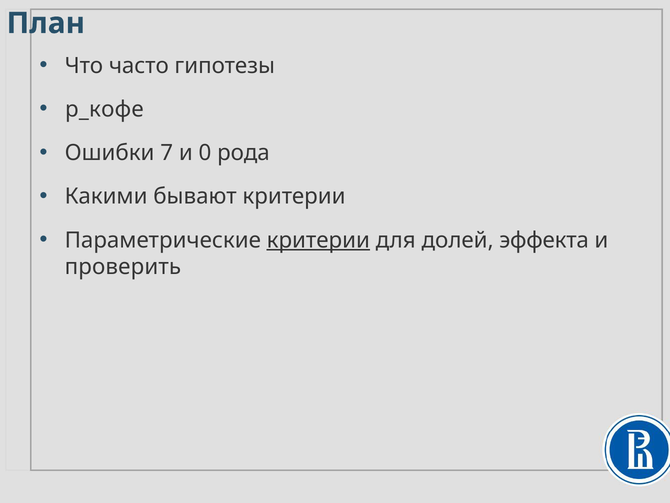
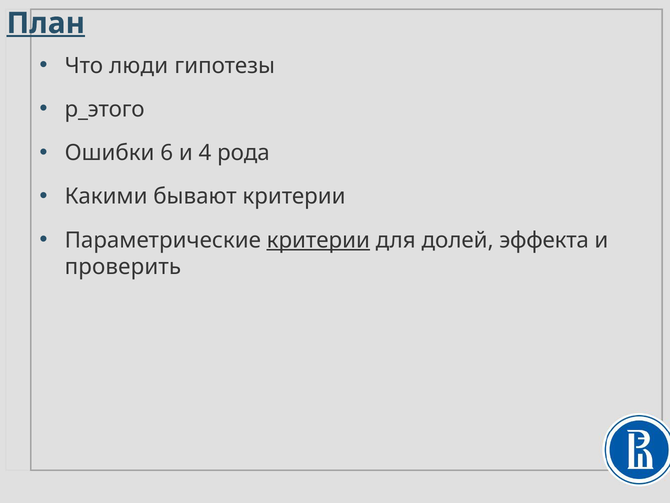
План underline: none -> present
часто: часто -> люди
p_кофе: p_кофе -> p_этого
7: 7 -> 6
0: 0 -> 4
